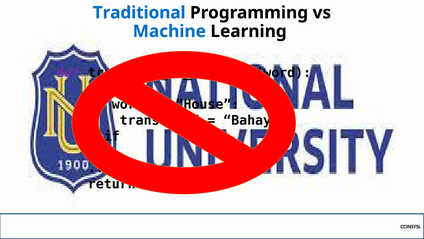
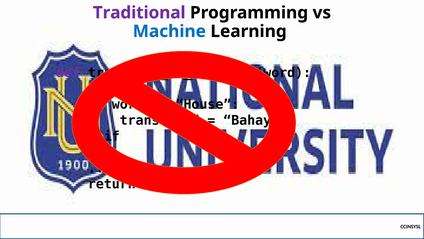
Traditional colour: blue -> purple
